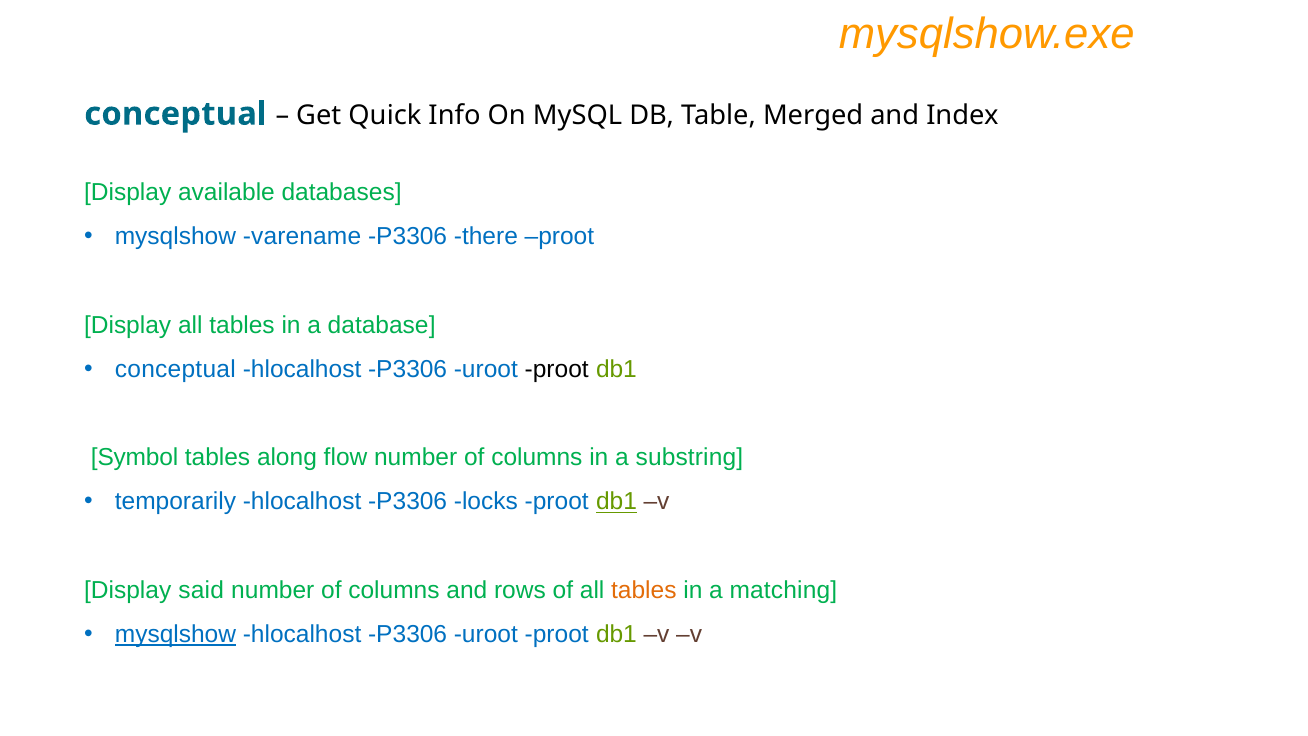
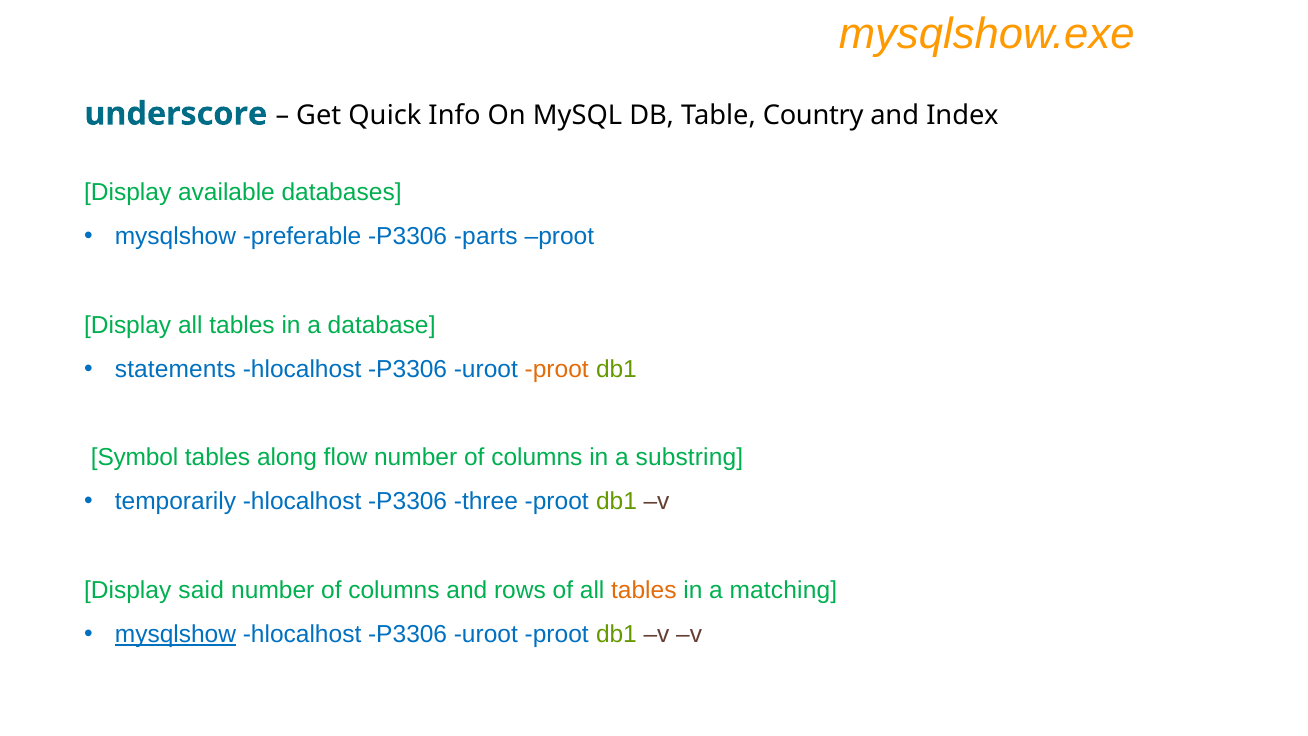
conceptual at (176, 114): conceptual -> underscore
Merged: Merged -> Country
varename: varename -> preferable
there: there -> parts
conceptual at (175, 369): conceptual -> statements
proot at (557, 369) colour: black -> orange
locks: locks -> three
db1 at (616, 502) underline: present -> none
